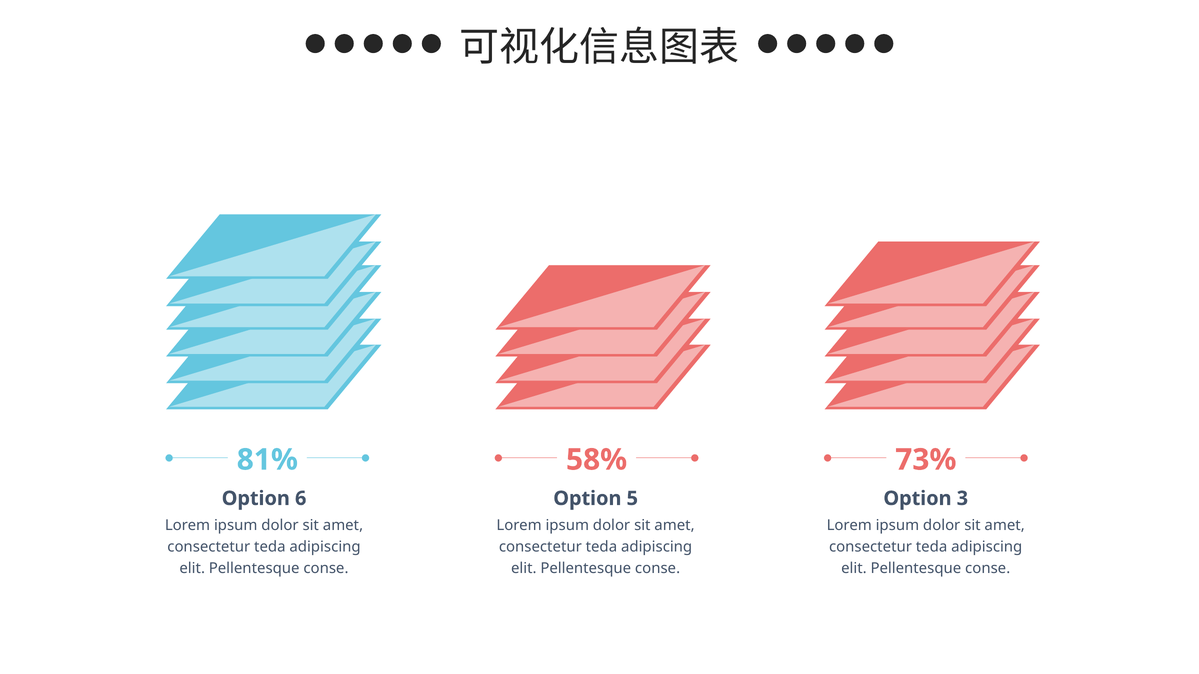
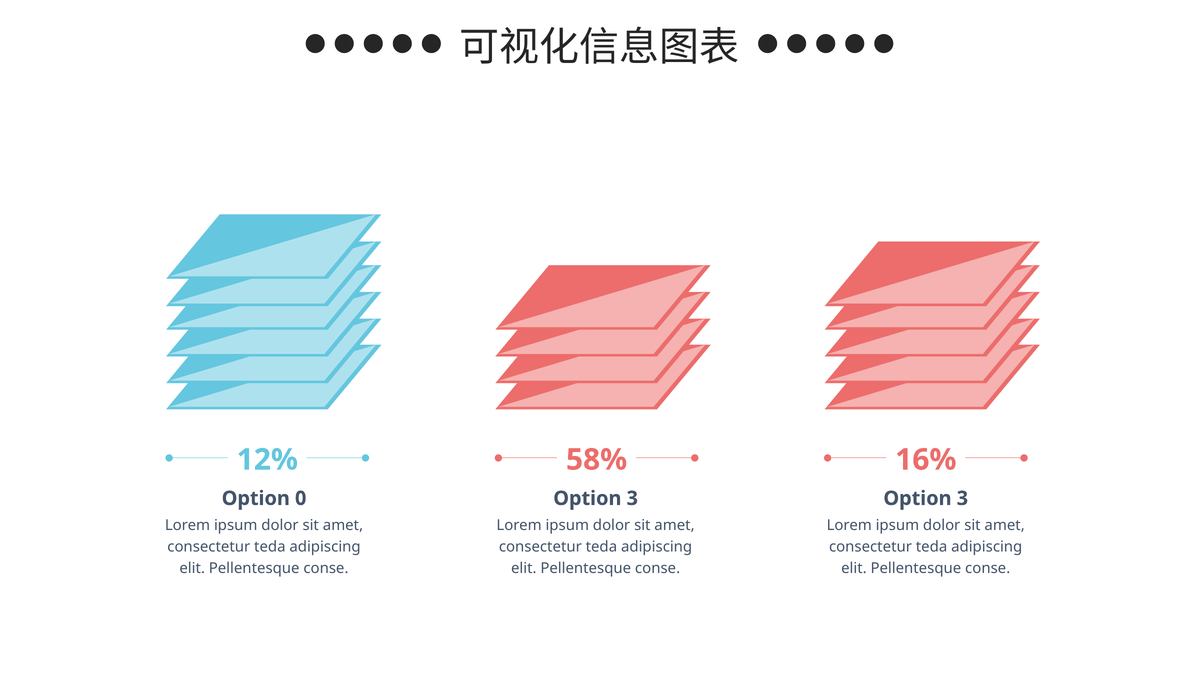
81%: 81% -> 12%
73%: 73% -> 16%
6: 6 -> 0
5 at (632, 499): 5 -> 3
